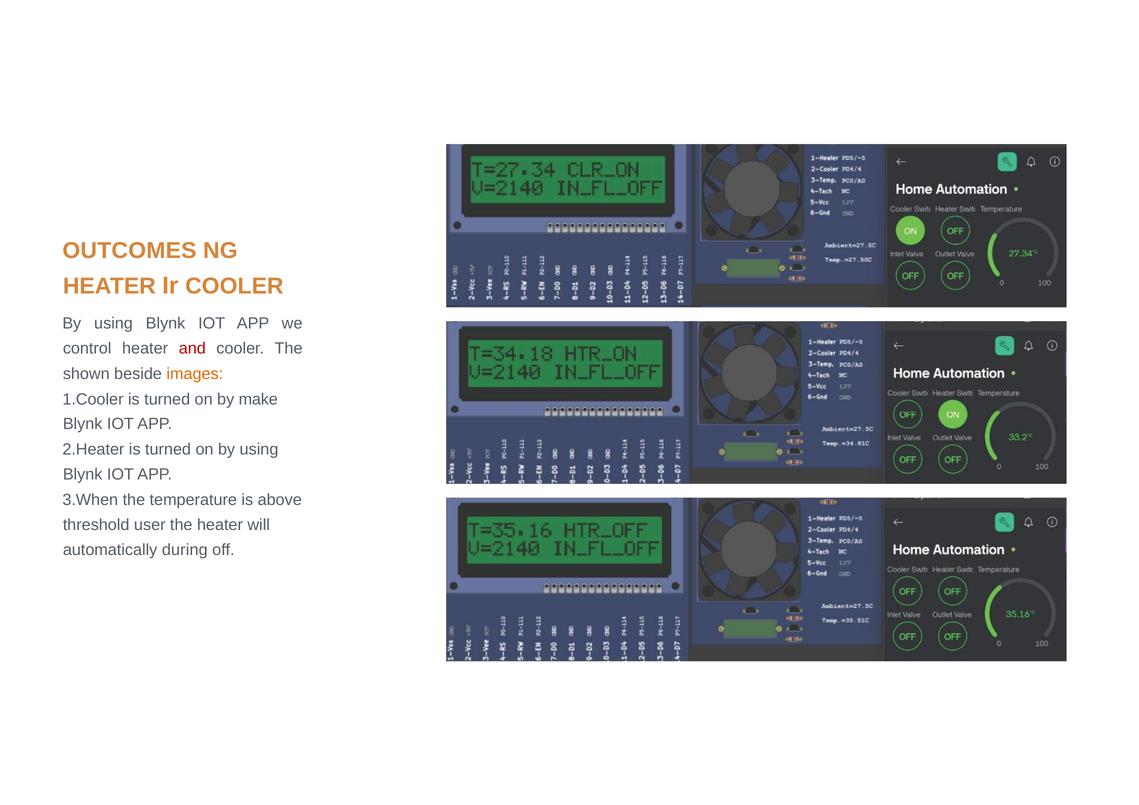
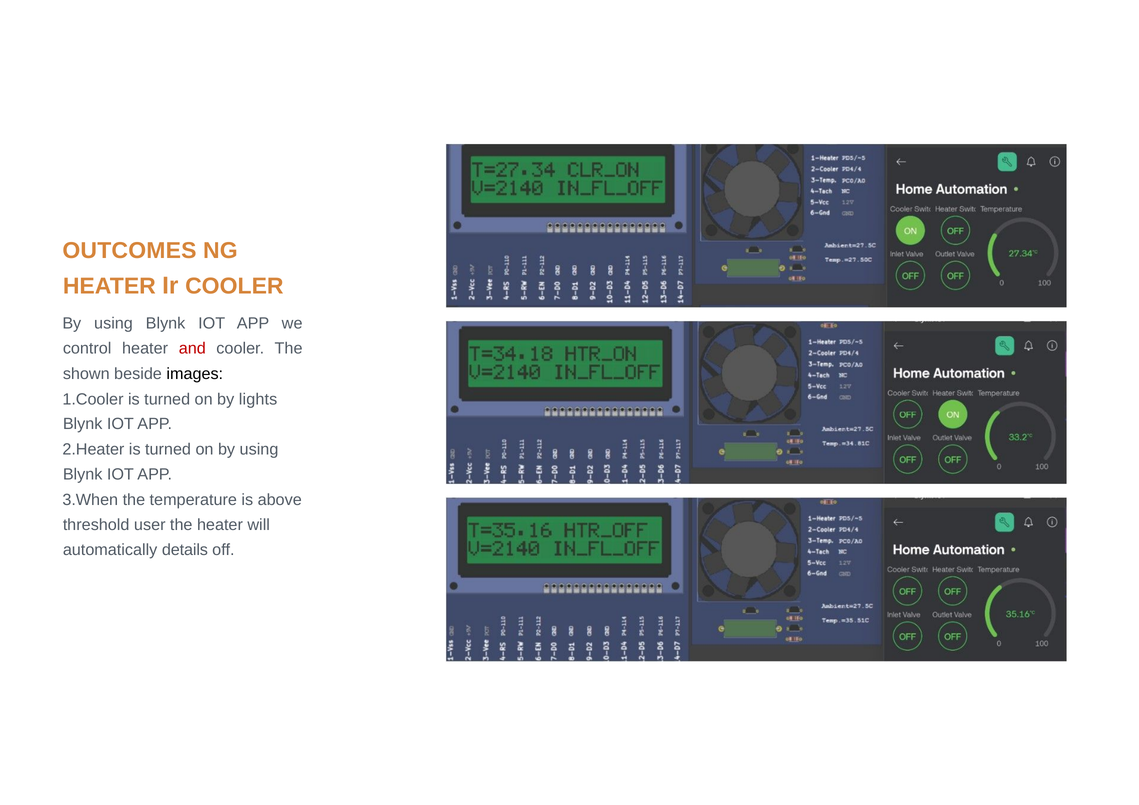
images colour: orange -> black
make: make -> lights
during: during -> details
